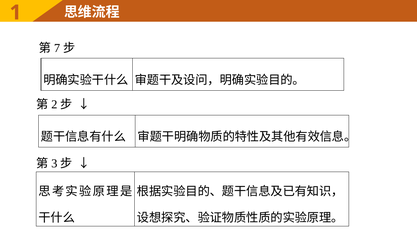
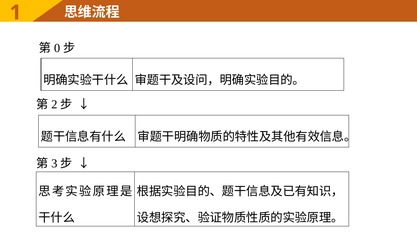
7: 7 -> 0
